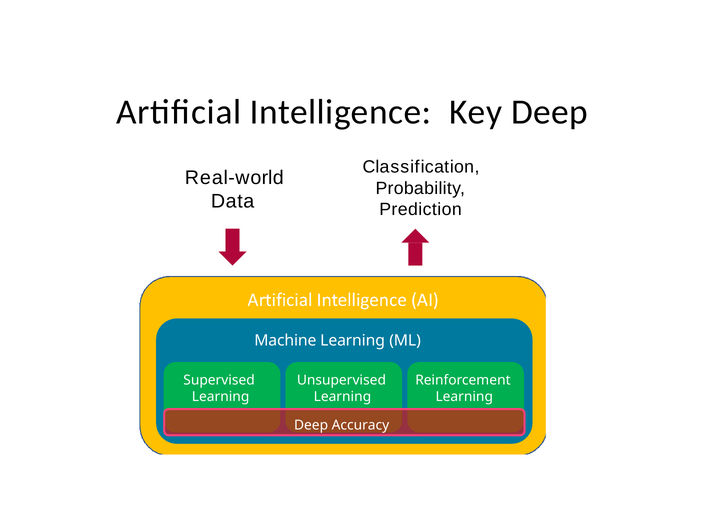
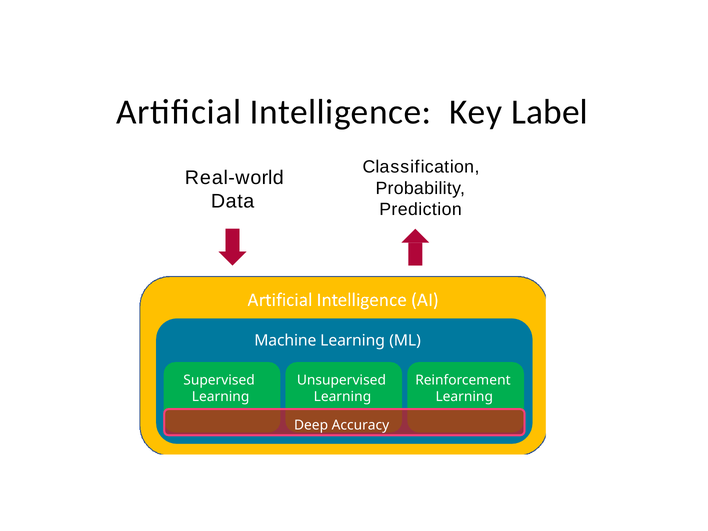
Key Deep: Deep -> Label
